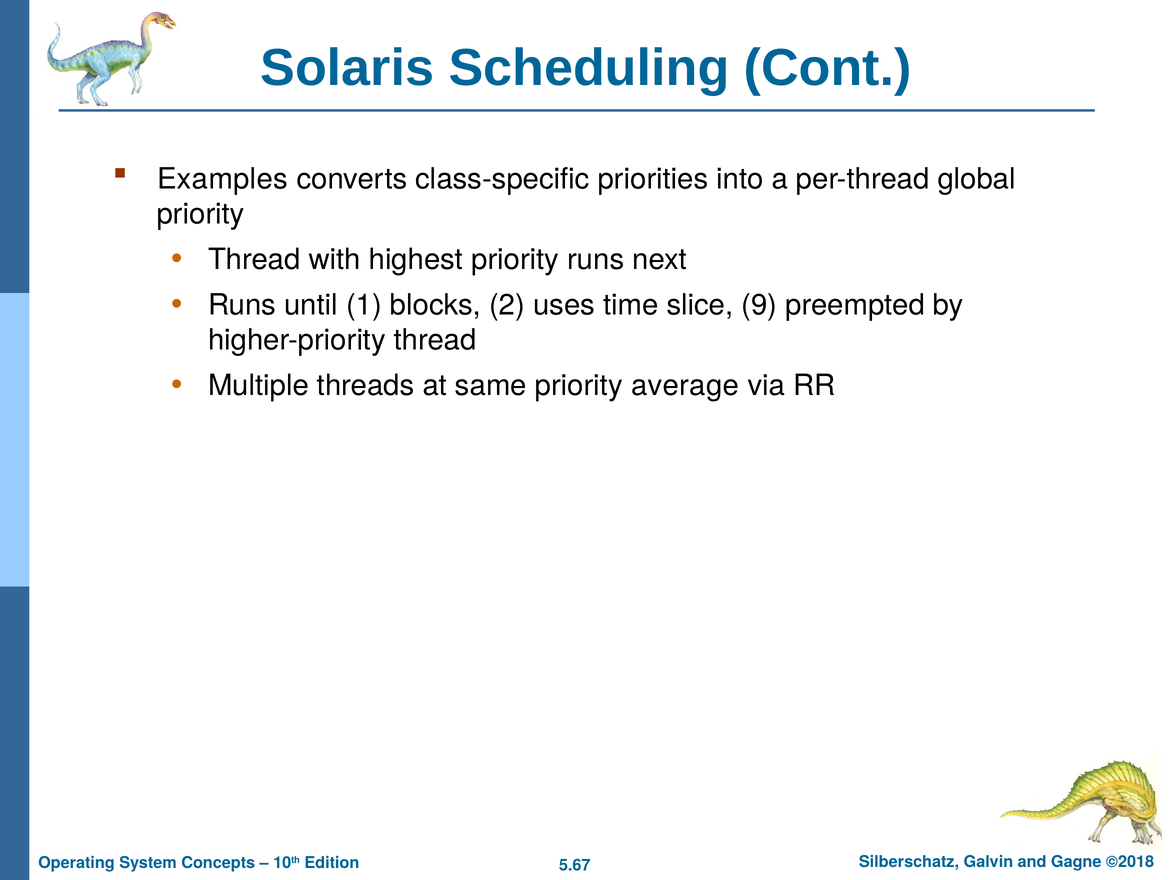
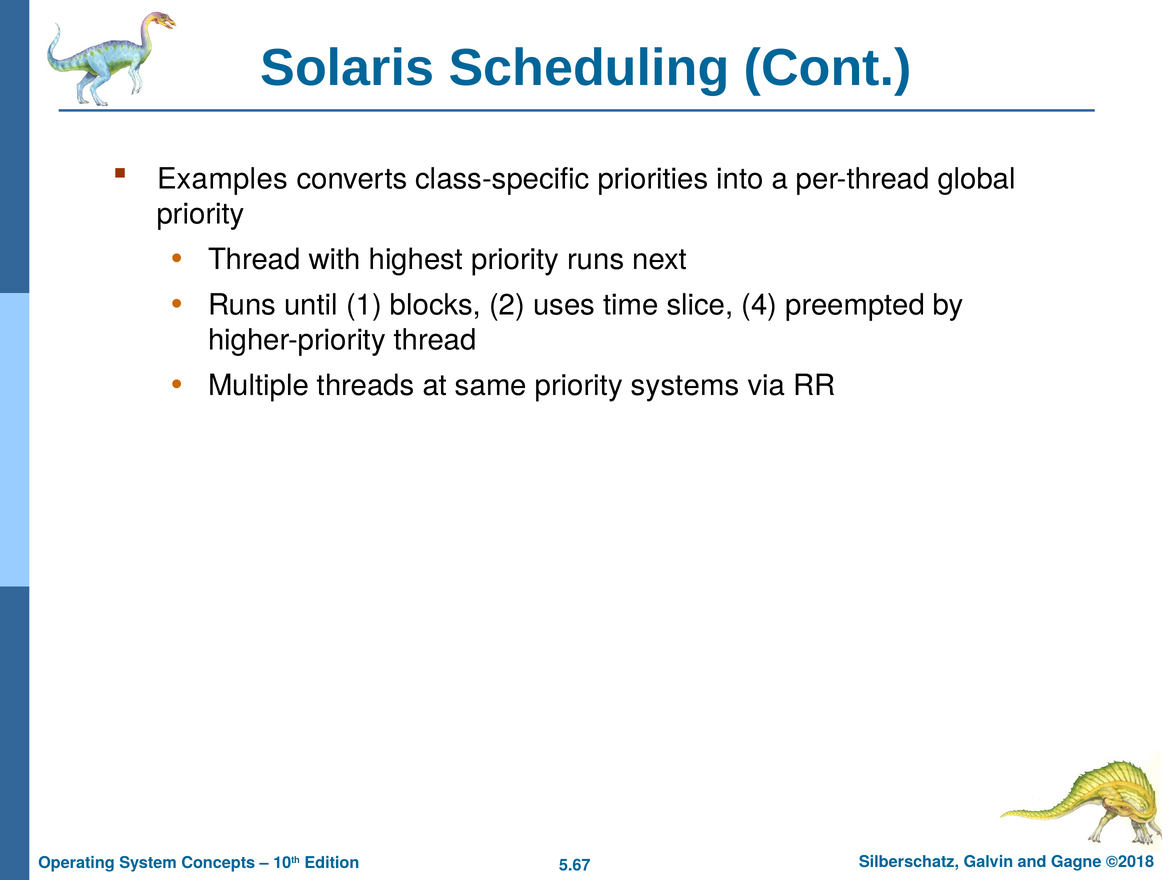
9: 9 -> 4
average: average -> systems
